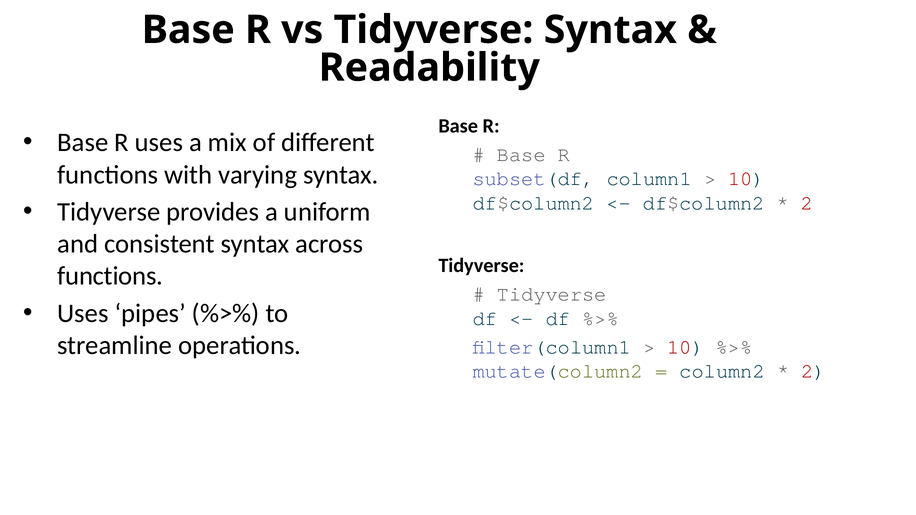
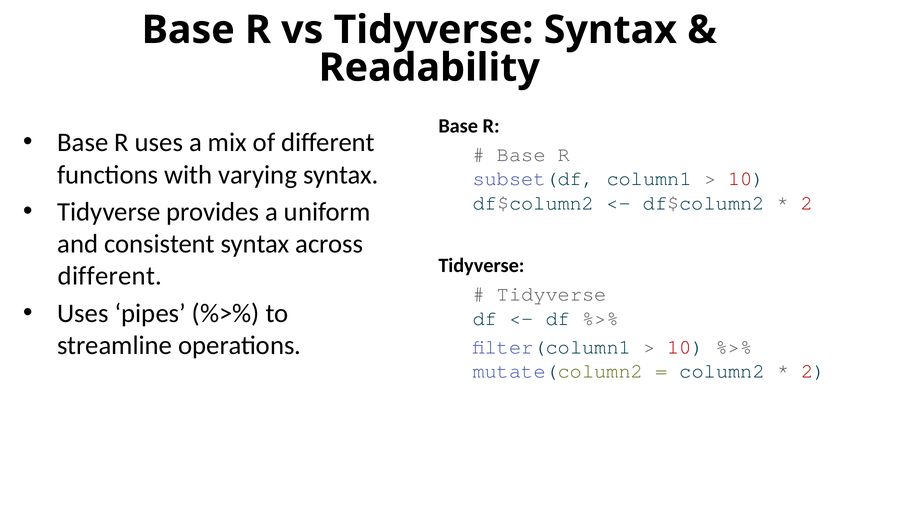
functions at (110, 276): functions -> different
